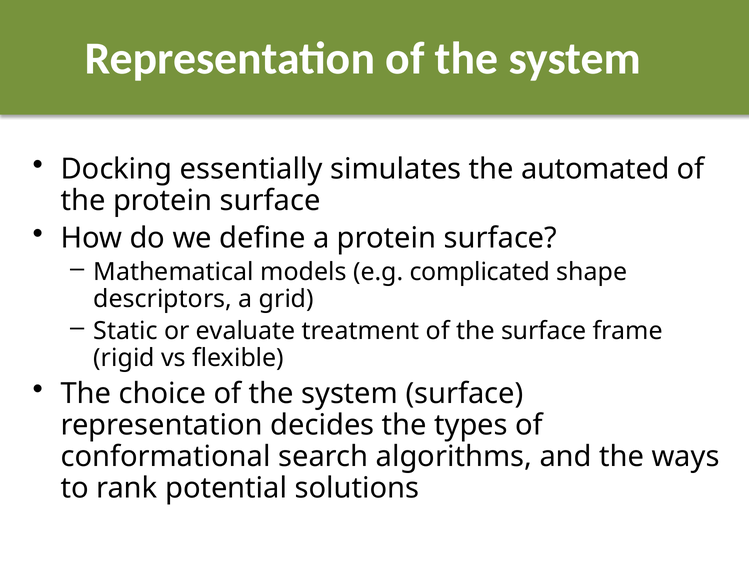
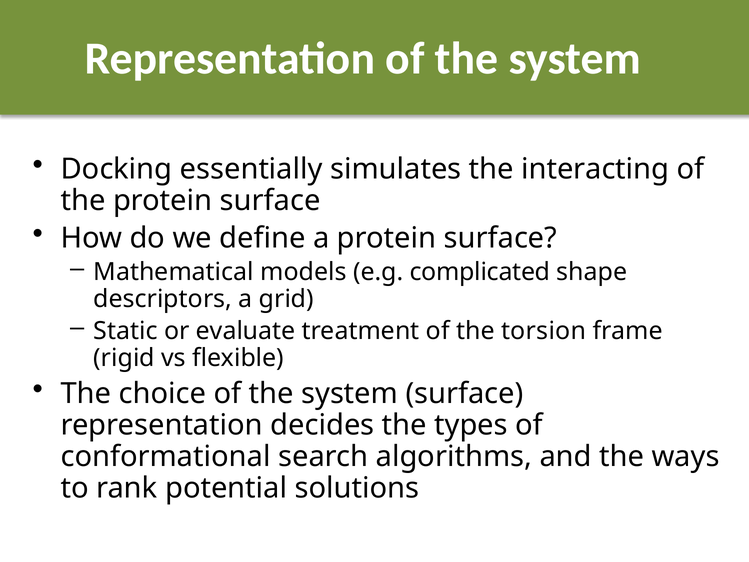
automated: automated -> interacting
the surface: surface -> torsion
